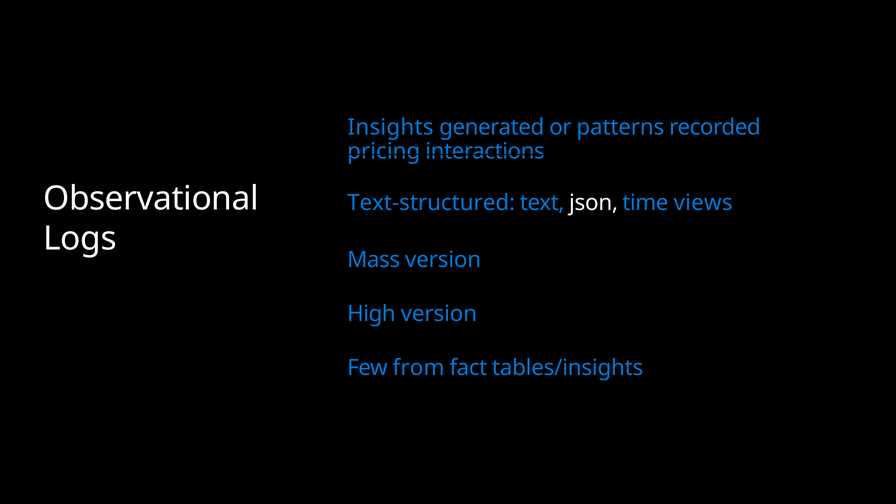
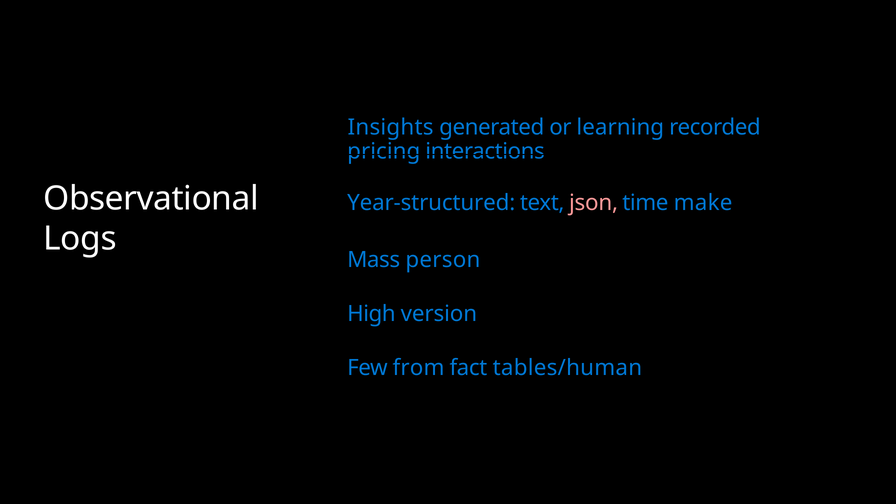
patterns: patterns -> learning
Text-structured: Text-structured -> Year-structured
json colour: white -> pink
views: views -> make
Mass version: version -> person
tables/insights: tables/insights -> tables/human
